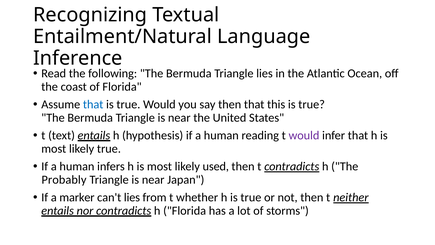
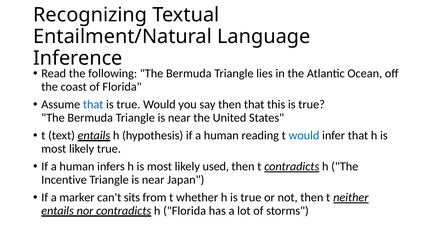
would at (304, 135) colour: purple -> blue
Probably: Probably -> Incentive
can't lies: lies -> sits
